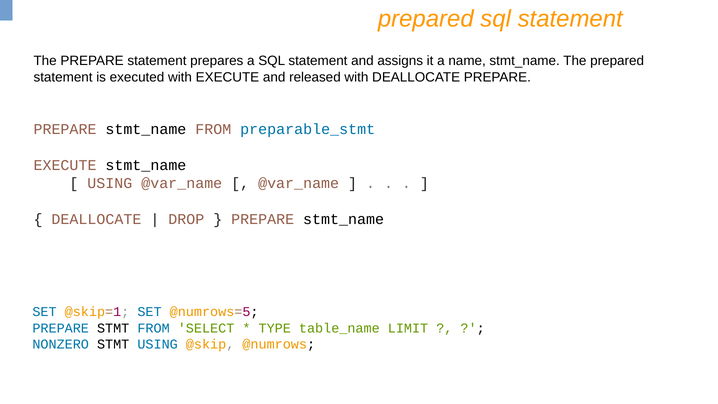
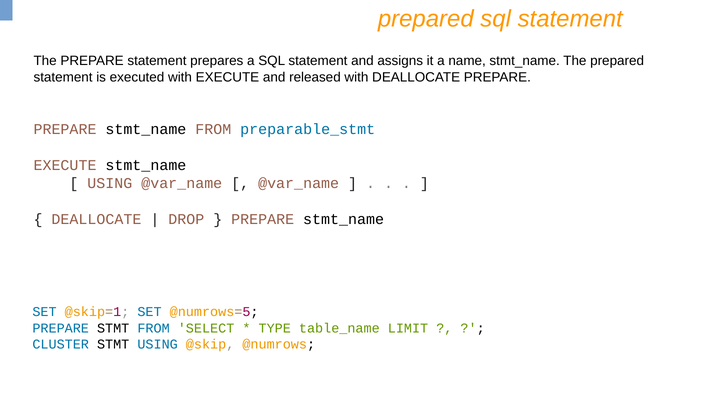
NONZERO: NONZERO -> CLUSTER
